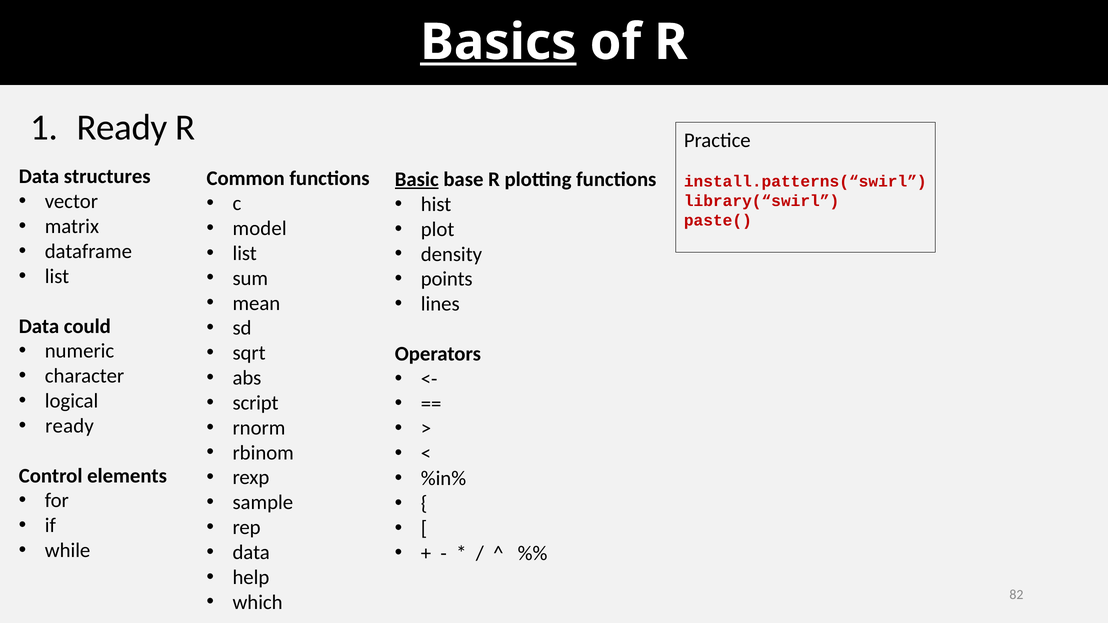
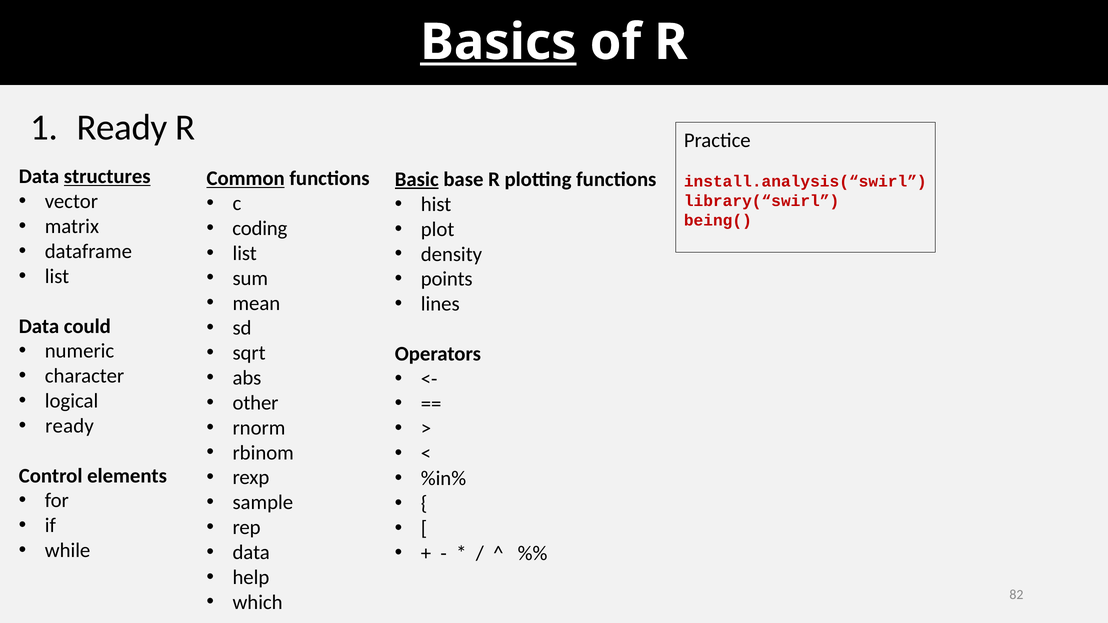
structures underline: none -> present
Common underline: none -> present
install.patterns(“swirl: install.patterns(“swirl -> install.analysis(“swirl
paste(: paste( -> being(
model: model -> coding
script: script -> other
